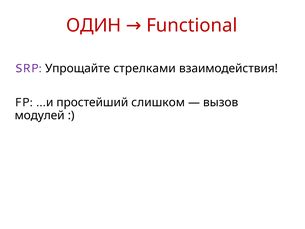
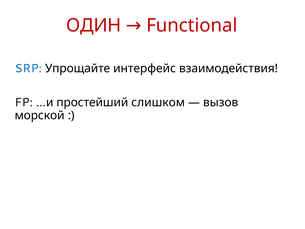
SRP colour: purple -> blue
стрелками: стрелками -> интерфейс
модулей: модулей -> морской
